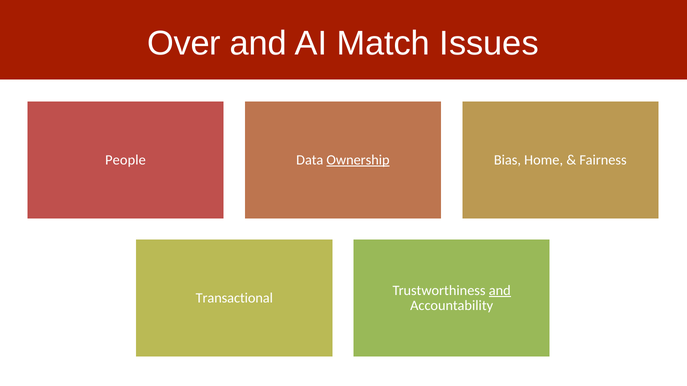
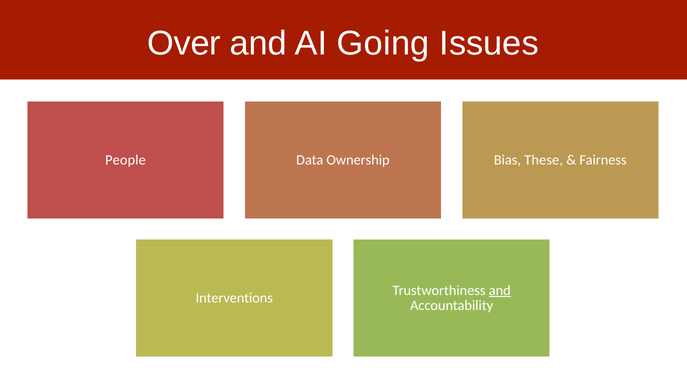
Match: Match -> Going
Ownership underline: present -> none
Home: Home -> These
Transactional: Transactional -> Interventions
